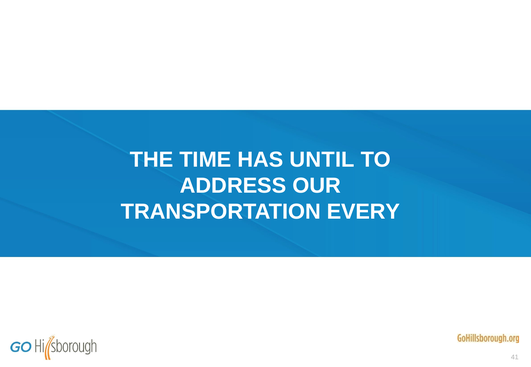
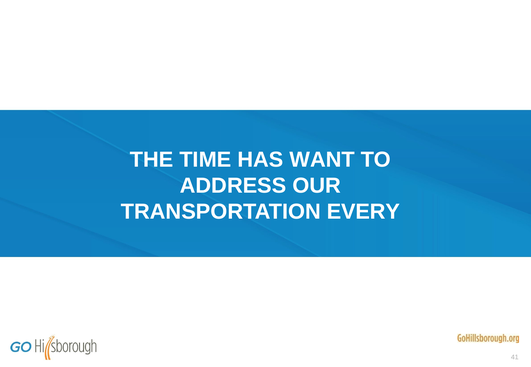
UNTIL: UNTIL -> WANT
